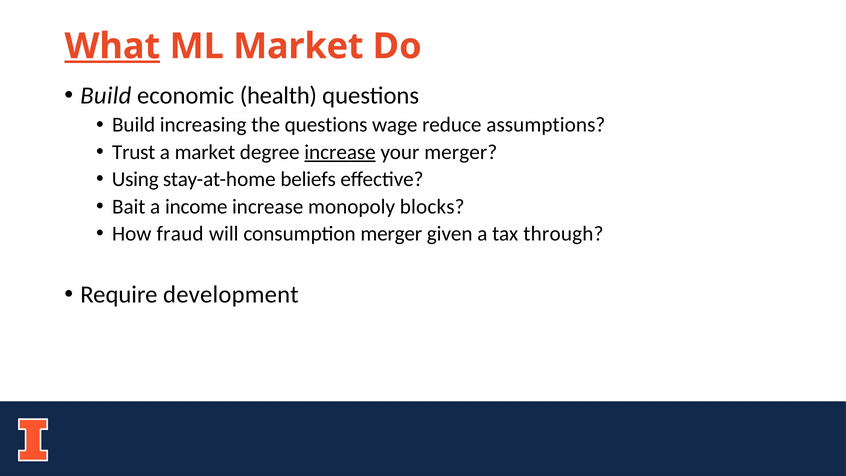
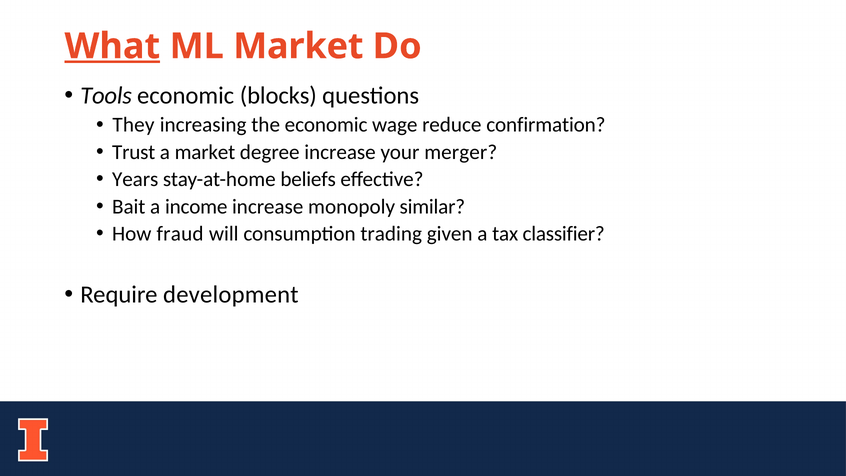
Build at (106, 96): Build -> Tools
health: health -> blocks
Build at (134, 125): Build -> They
the questions: questions -> economic
assumptions: assumptions -> confirmation
increase at (340, 152) underline: present -> none
Using: Using -> Years
blocks: blocks -> similar
consumption merger: merger -> trading
through: through -> classifier
